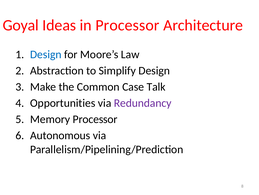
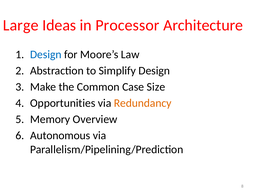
Goyal: Goyal -> Large
Talk: Talk -> Size
Redundancy colour: purple -> orange
Memory Processor: Processor -> Overview
